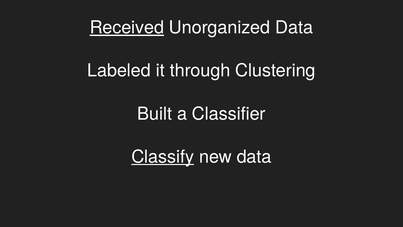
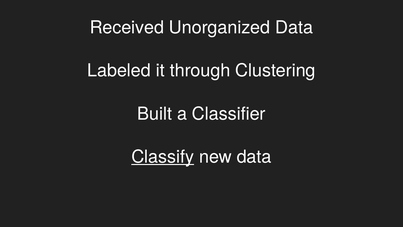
Received underline: present -> none
